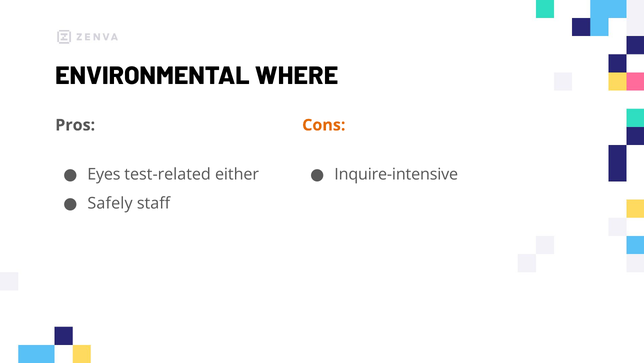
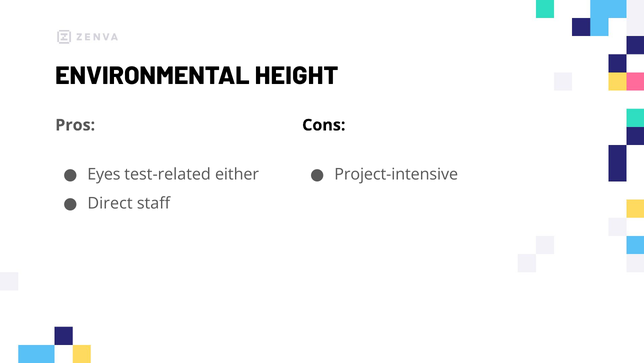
WHERE: WHERE -> HEIGHT
Cons colour: orange -> black
Inquire-intensive: Inquire-intensive -> Project-intensive
Safely: Safely -> Direct
